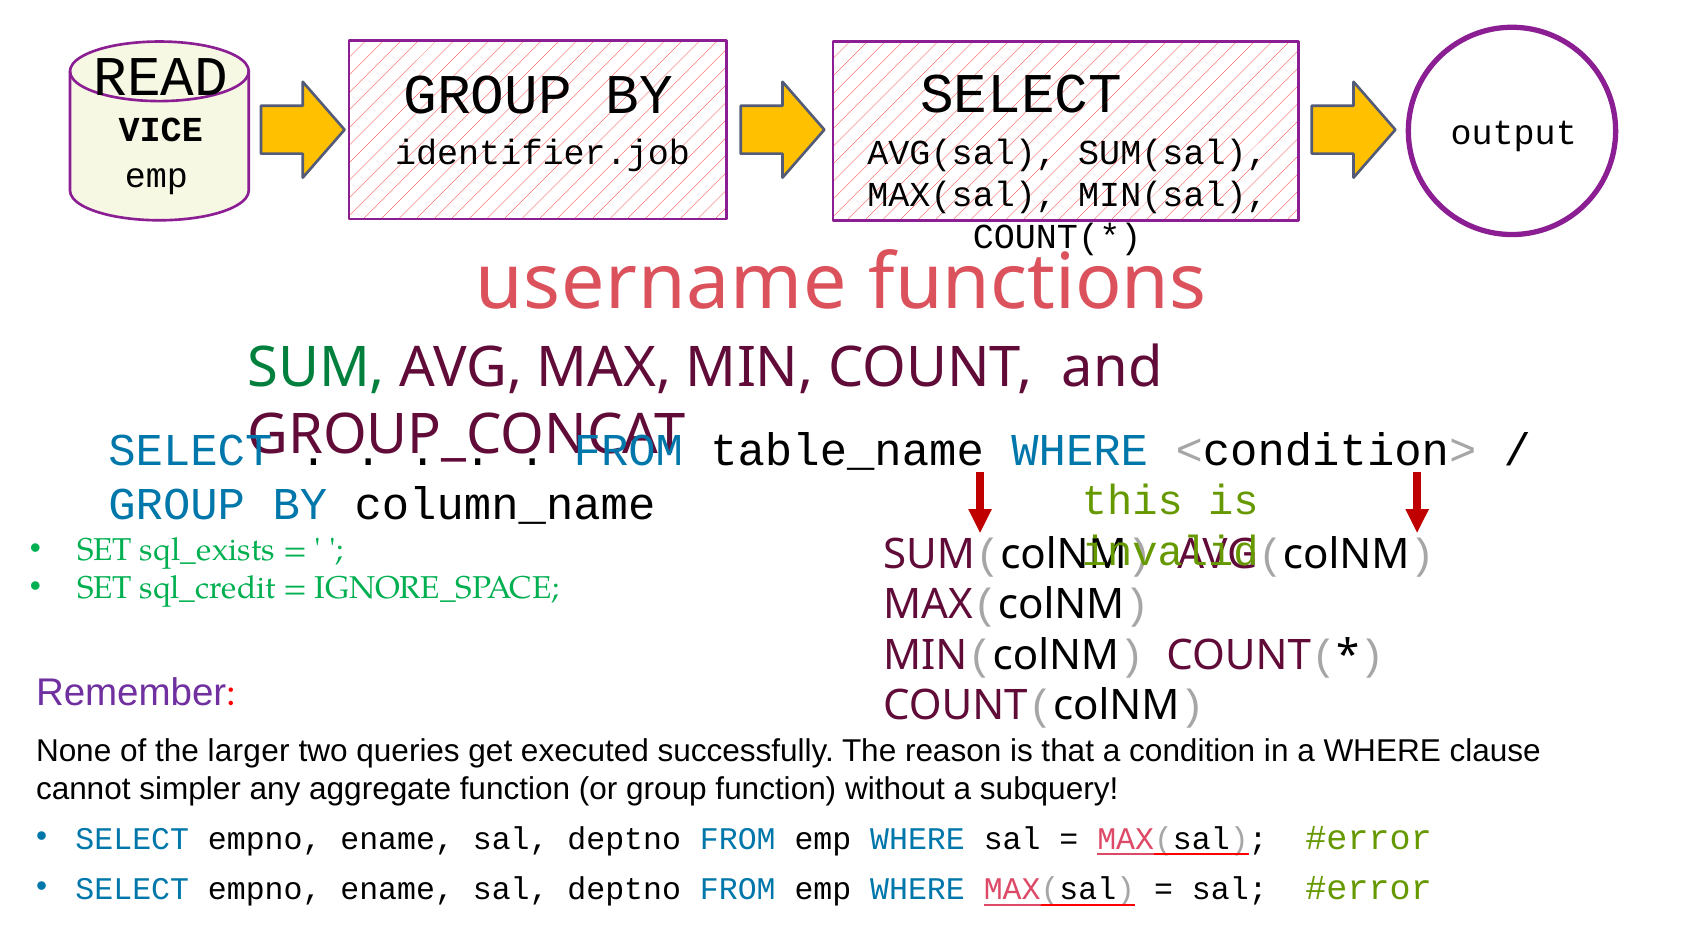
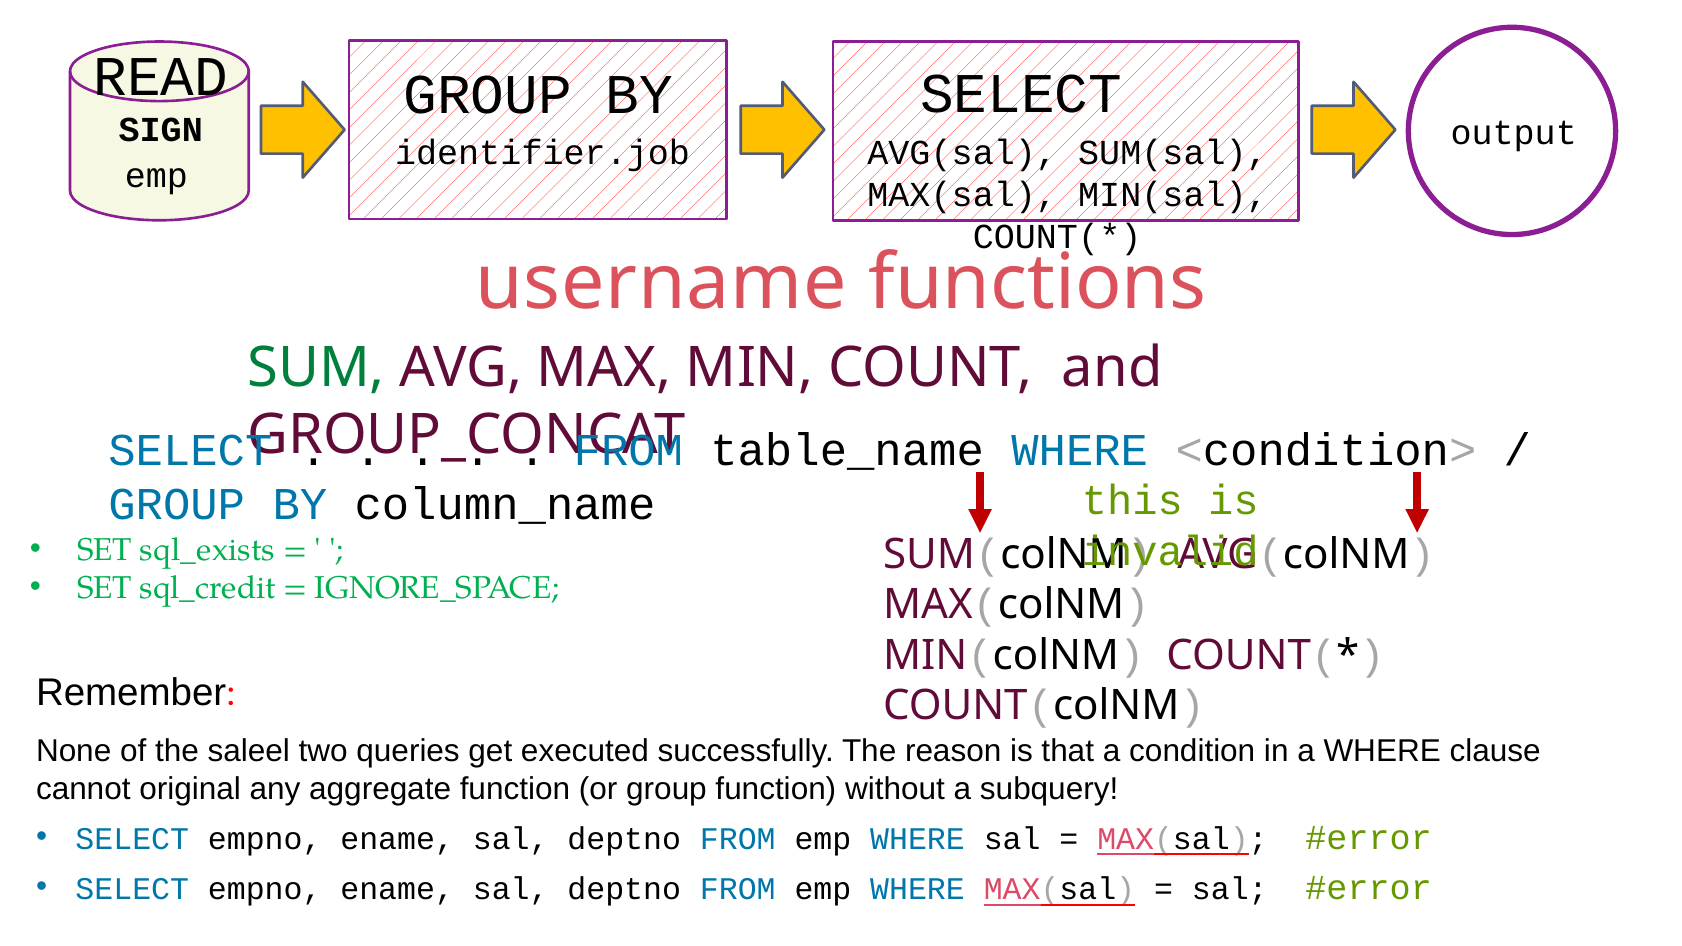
VICE: VICE -> SIGN
Remember colour: purple -> black
larger: larger -> saleel
simpler: simpler -> original
